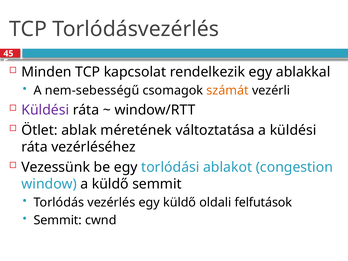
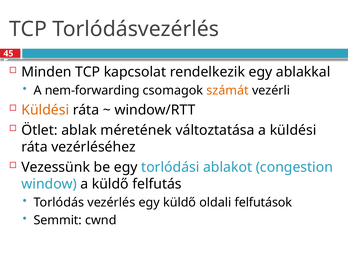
nem-sebességű: nem-sebességű -> nem-forwarding
Küldési at (45, 110) colour: purple -> orange
küldő semmit: semmit -> felfutás
